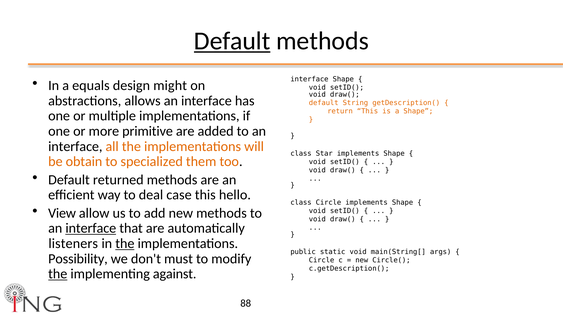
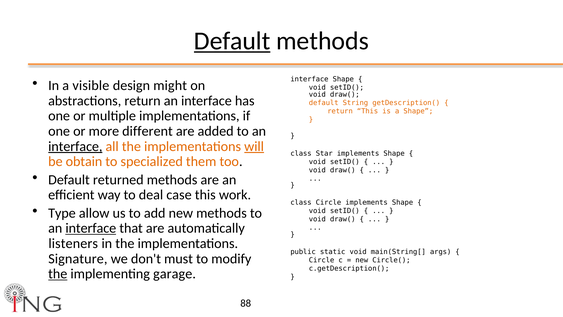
equals: equals -> visible
abstractions allows: allows -> return
primitive: primitive -> different
interface at (75, 146) underline: none -> present
will underline: none -> present
hello: hello -> work
View: View -> Type
the at (125, 243) underline: present -> none
Possibility: Possibility -> Signature
against: against -> garage
